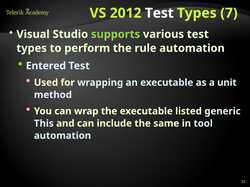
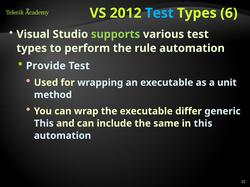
Test at (159, 13) colour: white -> light blue
7: 7 -> 6
Entered: Entered -> Provide
listed: listed -> differ
in tool: tool -> this
